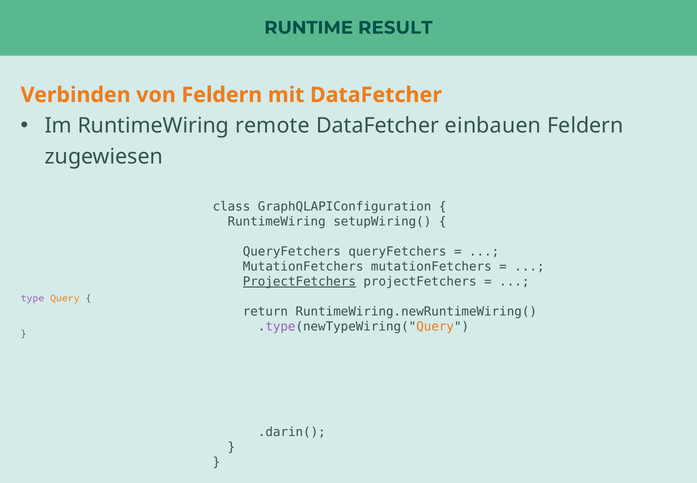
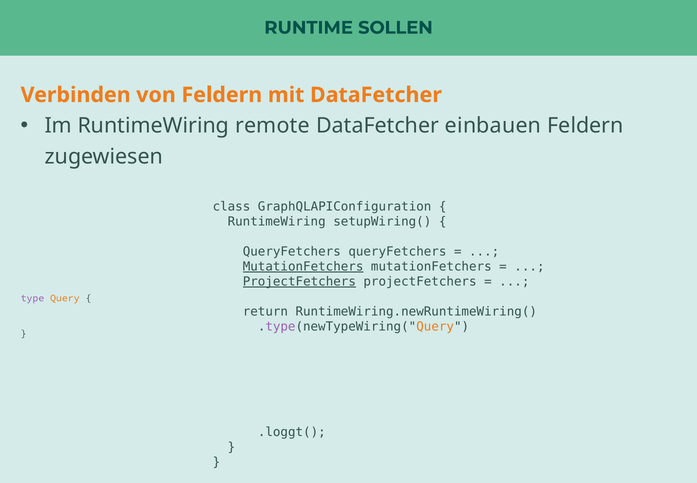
RESULT: RESULT -> SOLLEN
MutationFetchers at (303, 266) underline: none -> present
.darin(: .darin( -> .loggt(
